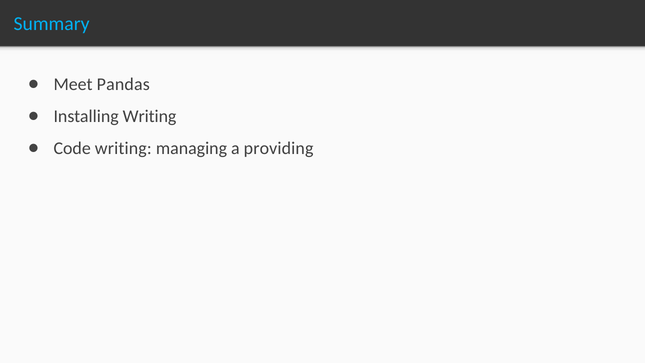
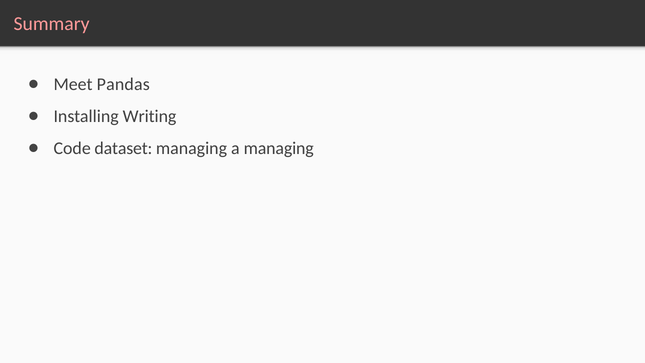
Summary colour: light blue -> pink
Code writing: writing -> dataset
a providing: providing -> managing
